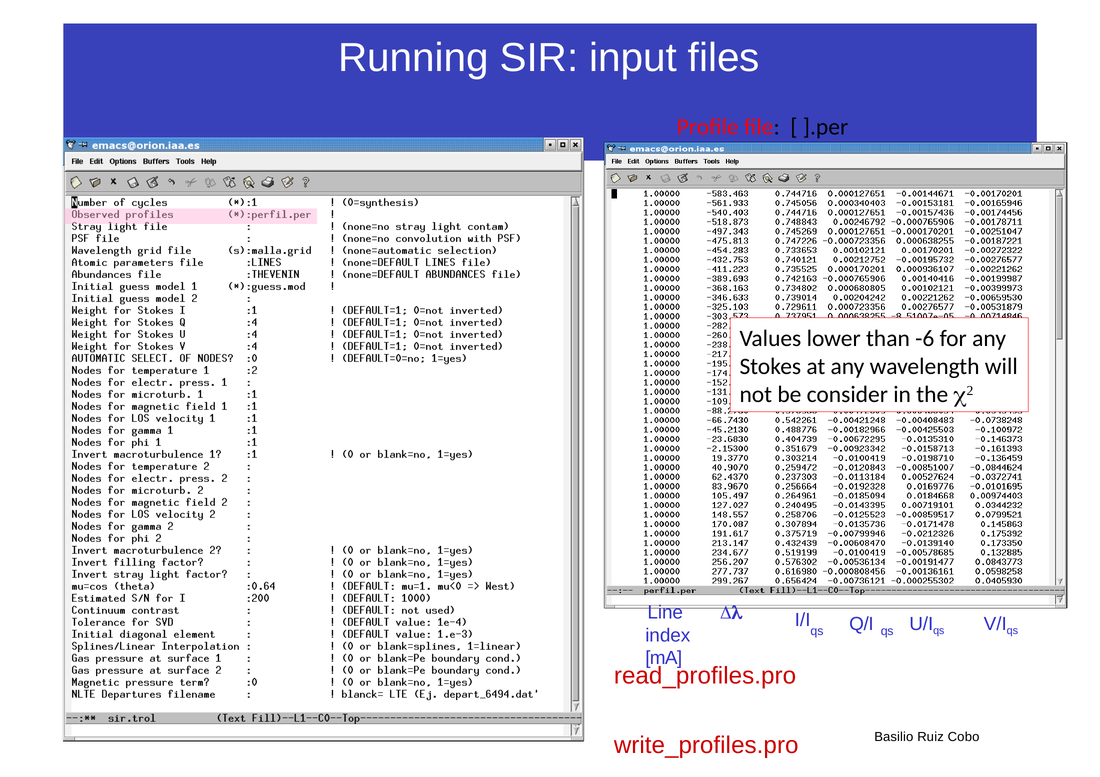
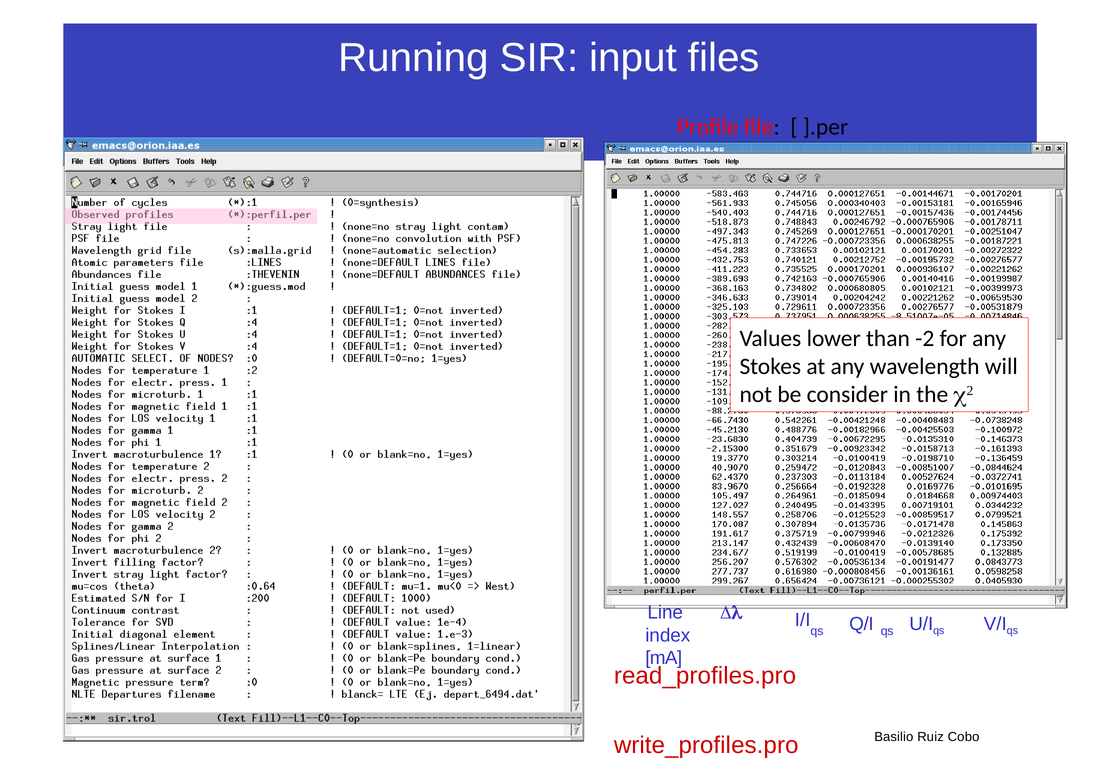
-6: -6 -> -2
